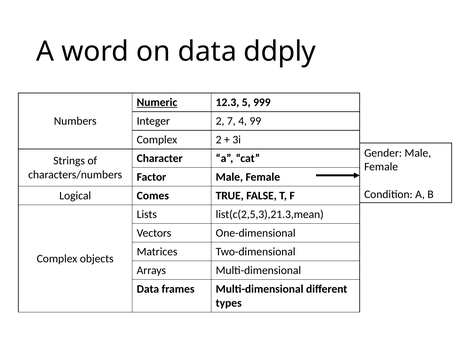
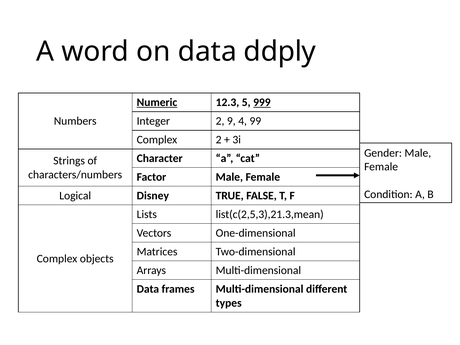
999 underline: none -> present
7: 7 -> 9
Comes: Comes -> Disney
